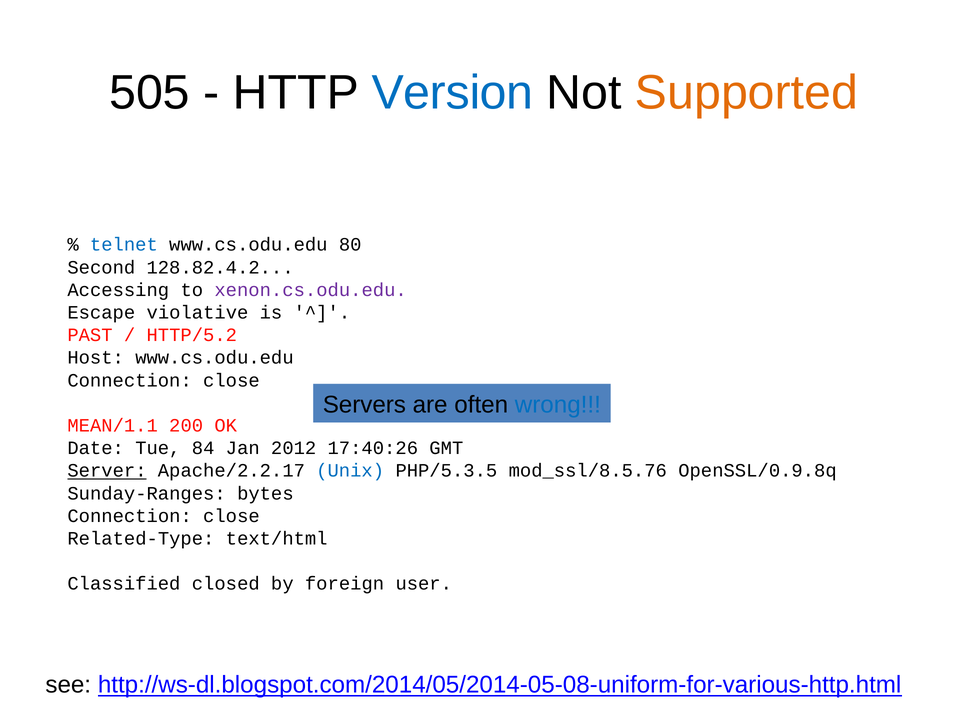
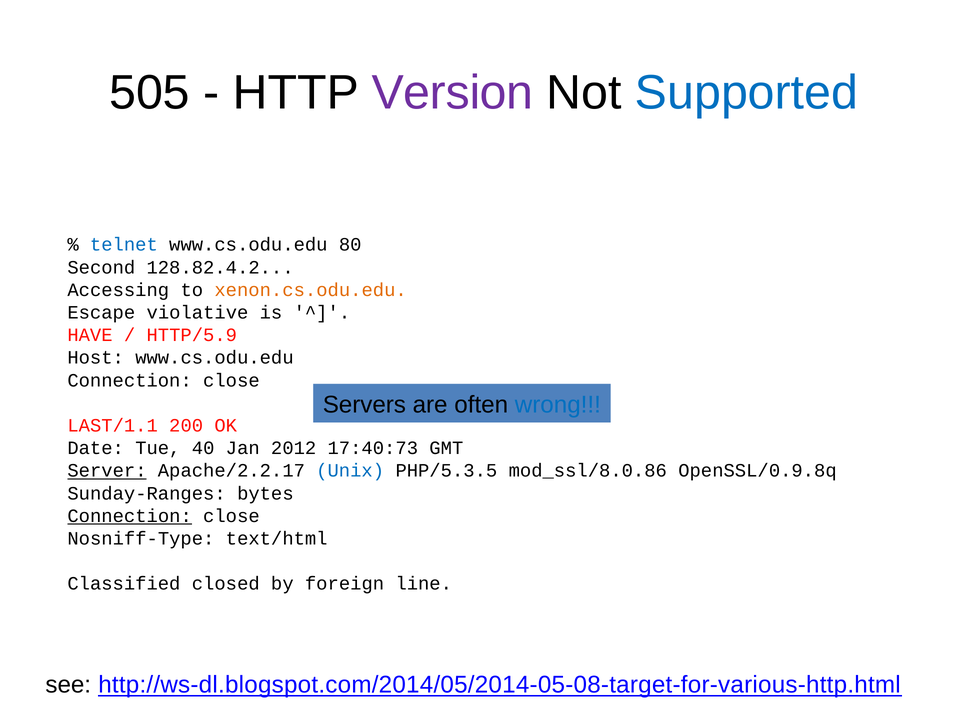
Version colour: blue -> purple
Supported colour: orange -> blue
xenon.cs.odu.edu colour: purple -> orange
PAST: PAST -> HAVE
HTTP/5.2: HTTP/5.2 -> HTTP/5.9
MEAN/1.1: MEAN/1.1 -> LAST/1.1
84: 84 -> 40
17:40:26: 17:40:26 -> 17:40:73
mod_ssl/8.5.76: mod_ssl/8.5.76 -> mod_ssl/8.0.86
Connection at (130, 516) underline: none -> present
Related-Type: Related-Type -> Nosniff-Type
user: user -> line
http://ws-dl.blogspot.com/2014/05/2014-05-08-uniform-for-various-http.html: http://ws-dl.blogspot.com/2014/05/2014-05-08-uniform-for-various-http.html -> http://ws-dl.blogspot.com/2014/05/2014-05-08-target-for-various-http.html
